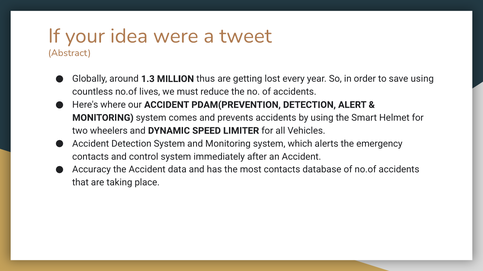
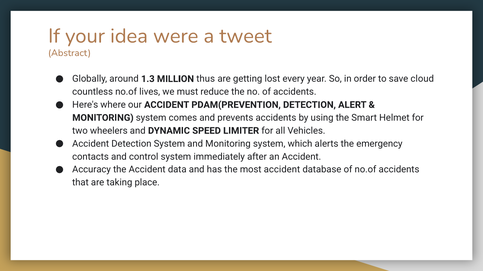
save using: using -> cloud
most contacts: contacts -> accident
